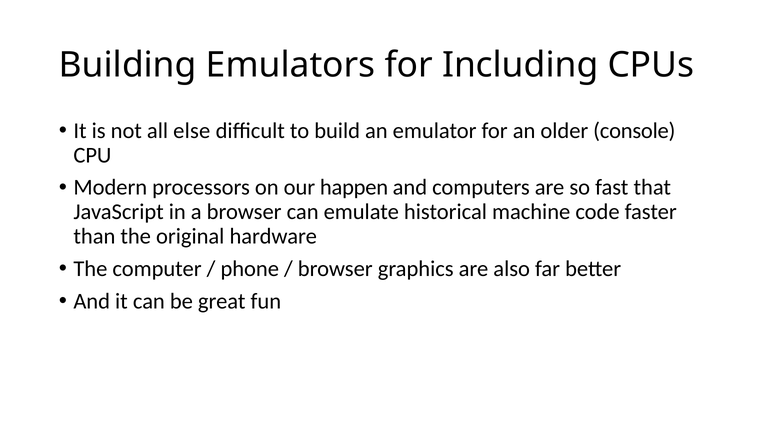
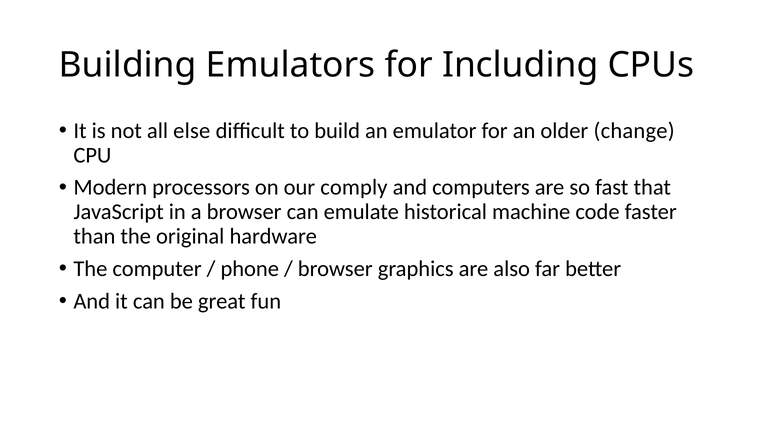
console: console -> change
happen: happen -> comply
